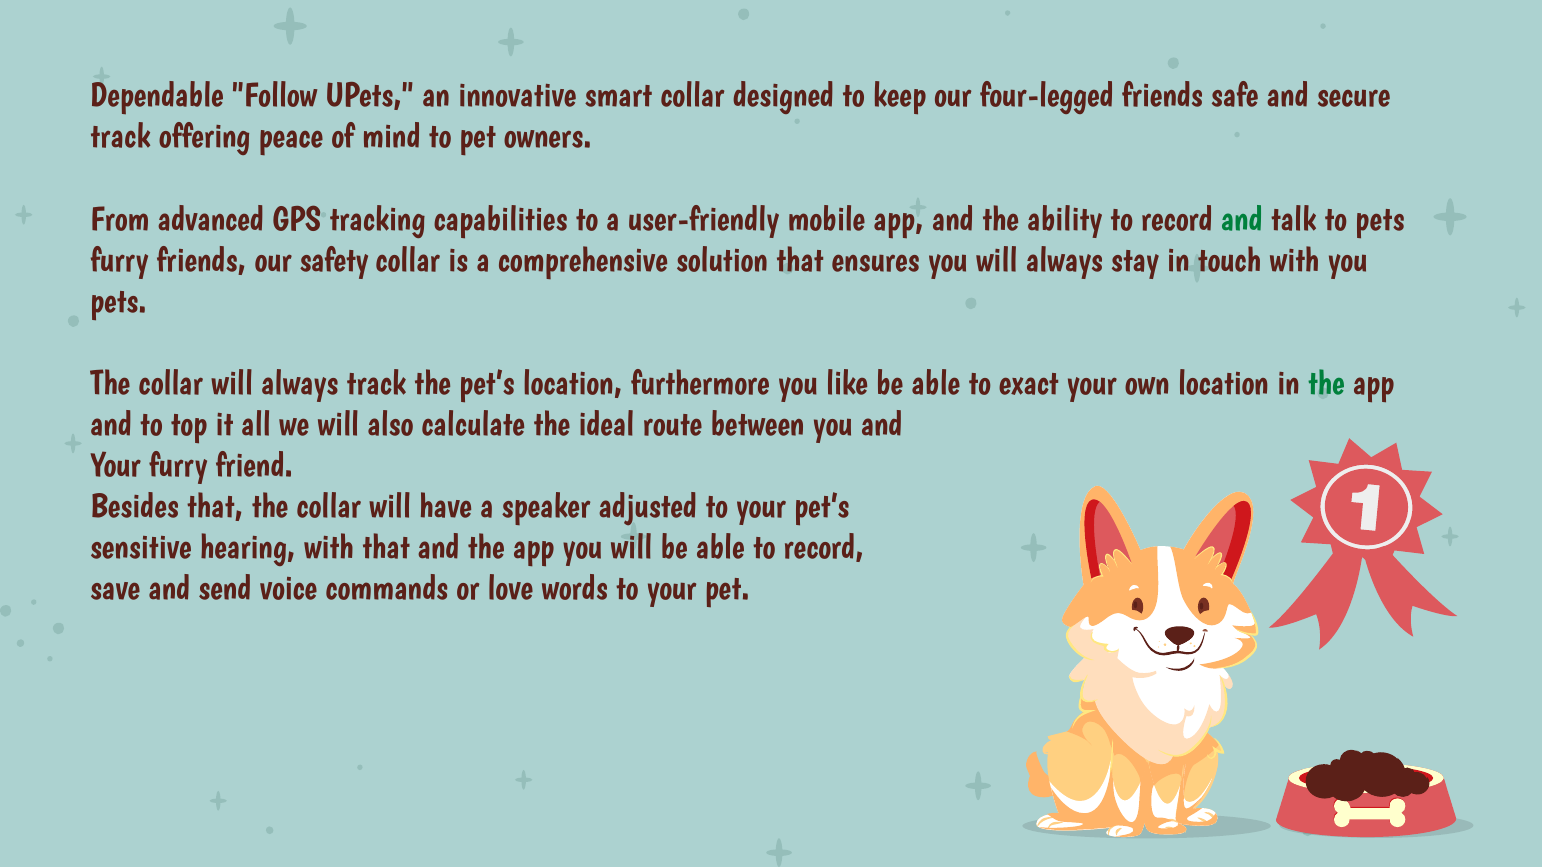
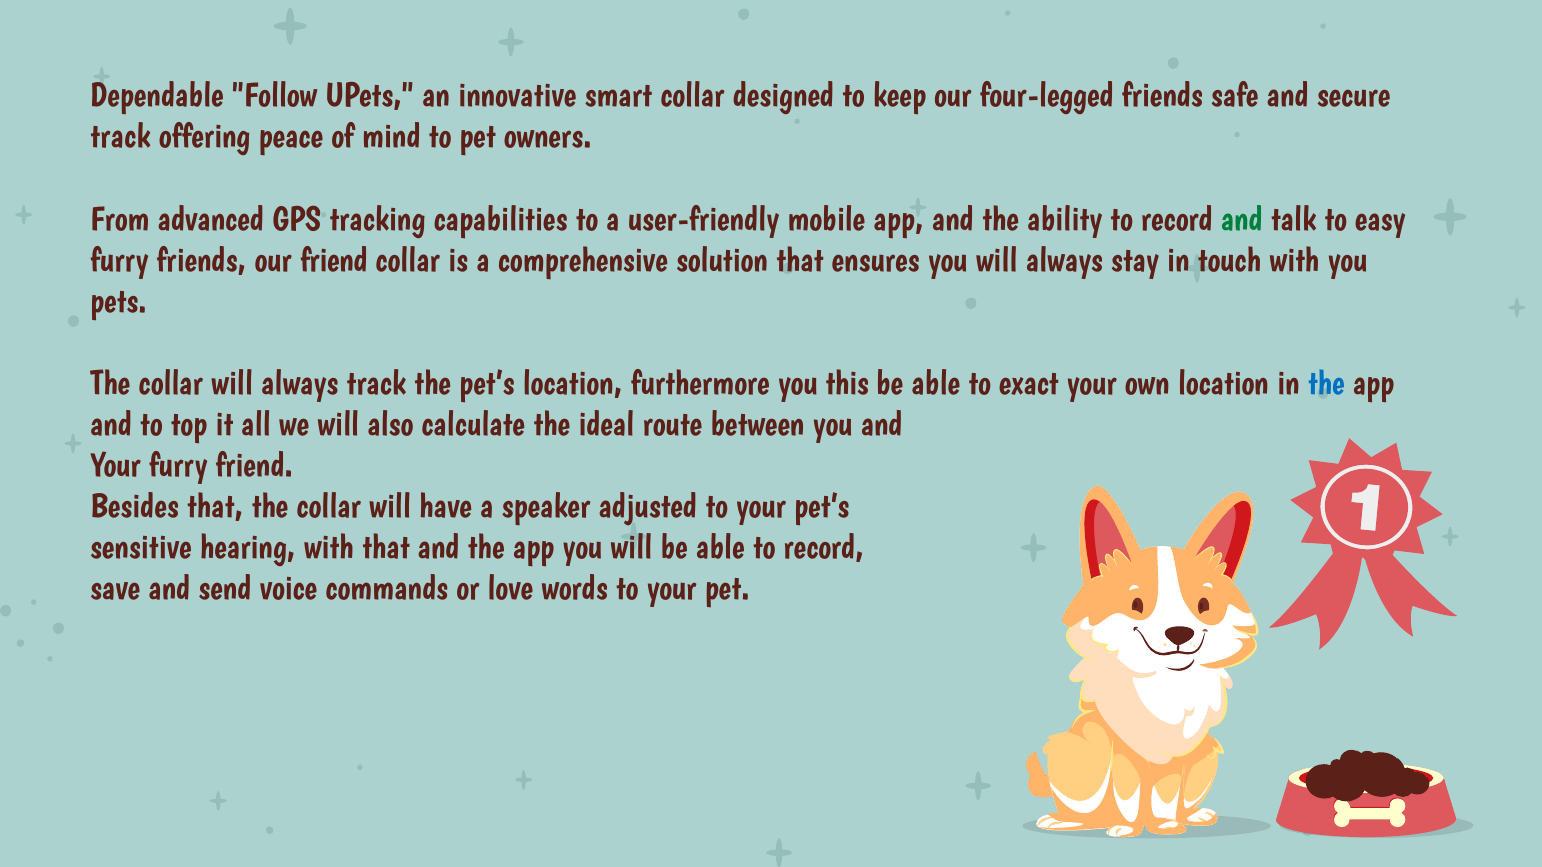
to pets: pets -> easy
our safety: safety -> friend
like: like -> this
the at (1326, 383) colour: green -> blue
